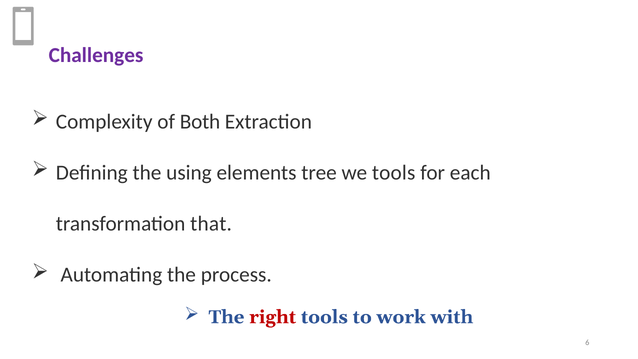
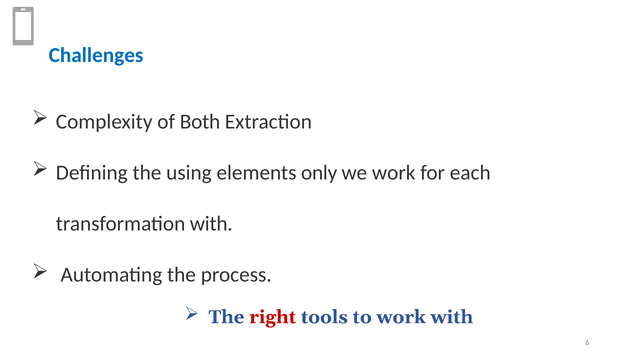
Challenges colour: purple -> blue
tree: tree -> only
we tools: tools -> work
transformation that: that -> with
